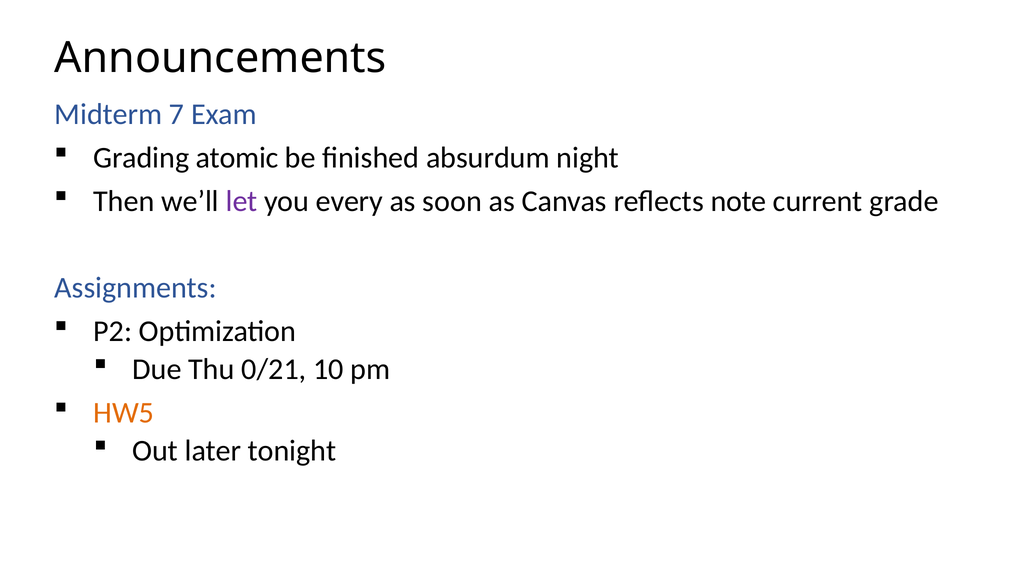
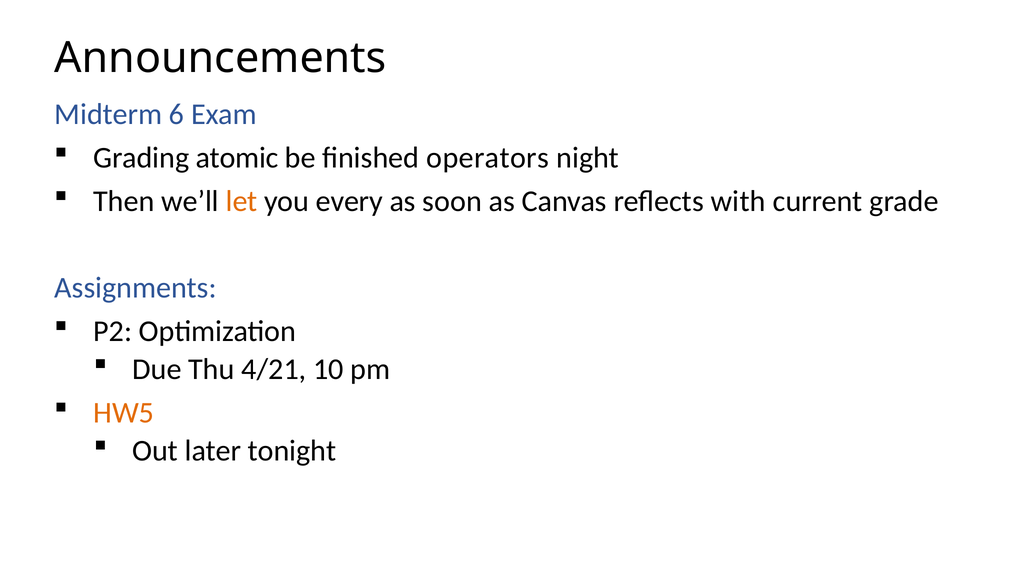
7: 7 -> 6
absurdum: absurdum -> operators
let colour: purple -> orange
note: note -> with
0/21: 0/21 -> 4/21
